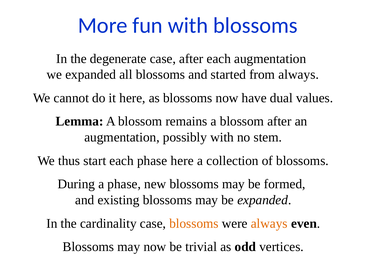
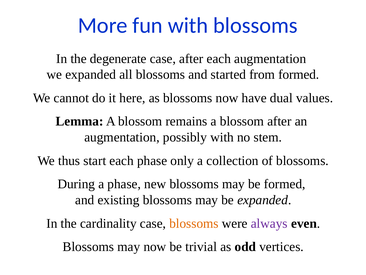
from always: always -> formed
phase here: here -> only
always at (269, 223) colour: orange -> purple
